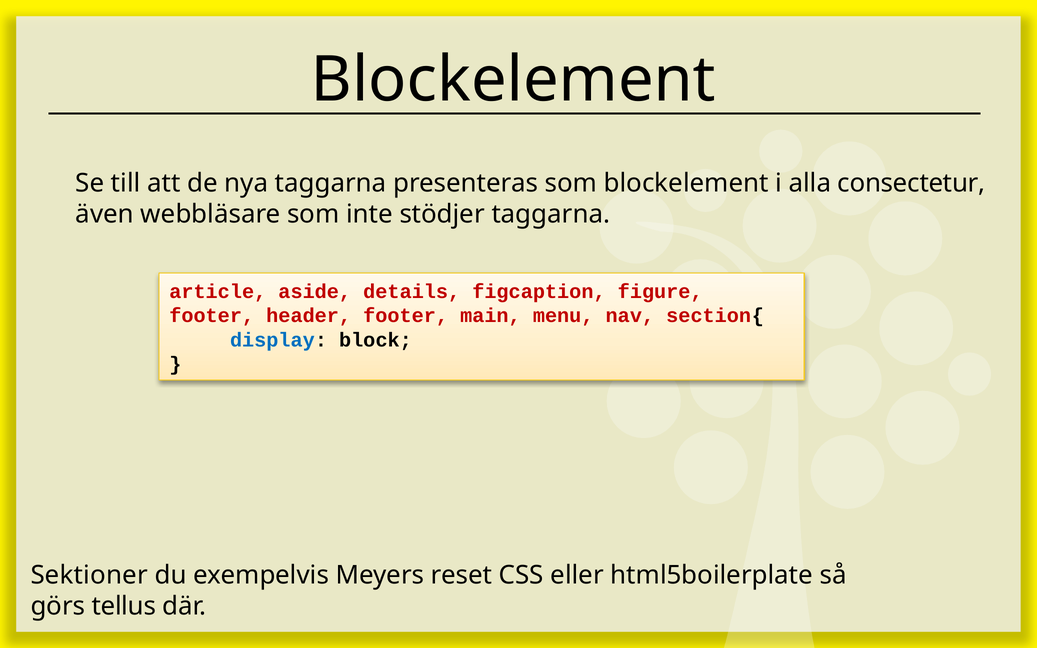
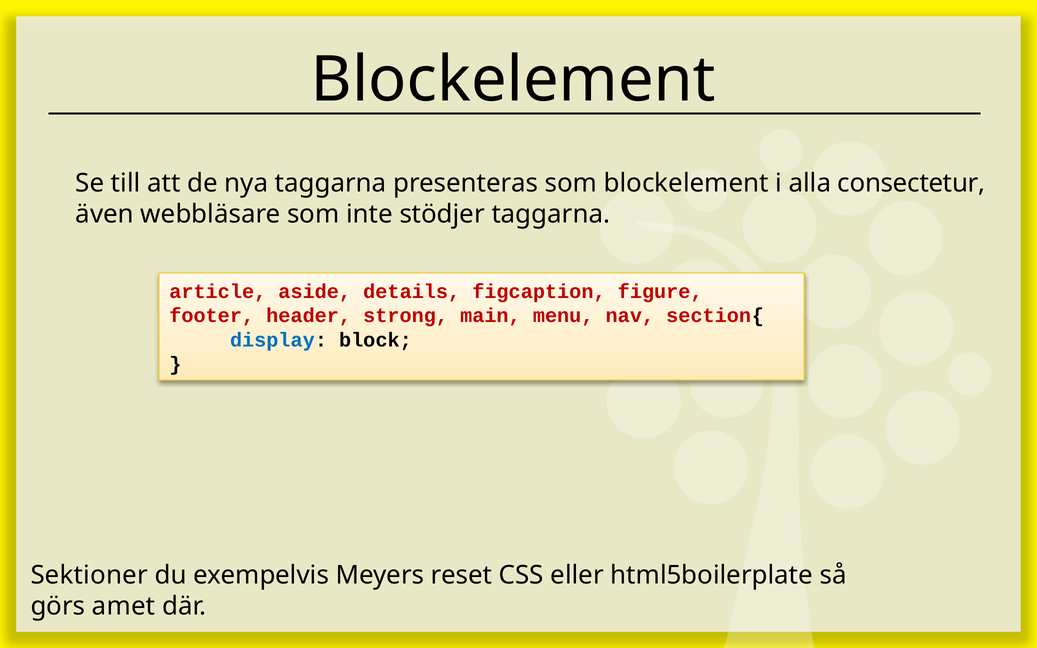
header footer: footer -> strong
tellus: tellus -> amet
